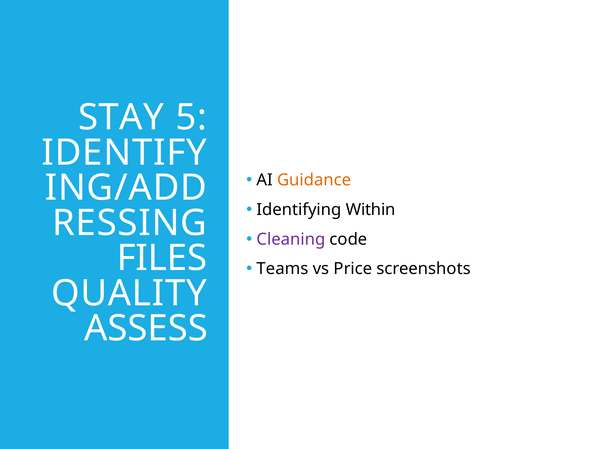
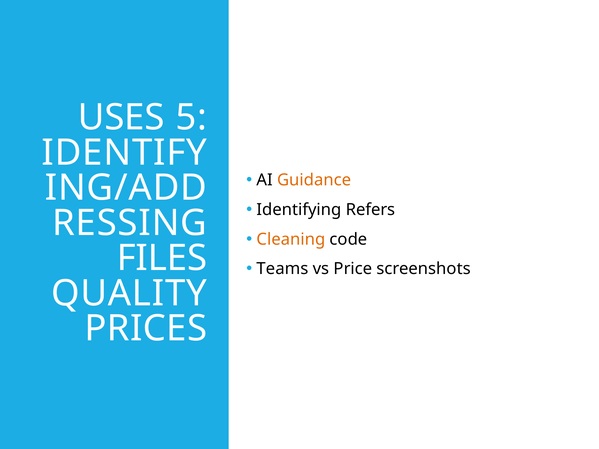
STAY: STAY -> USES
Within: Within -> Refers
Cleaning colour: purple -> orange
ASSESS: ASSESS -> PRICES
